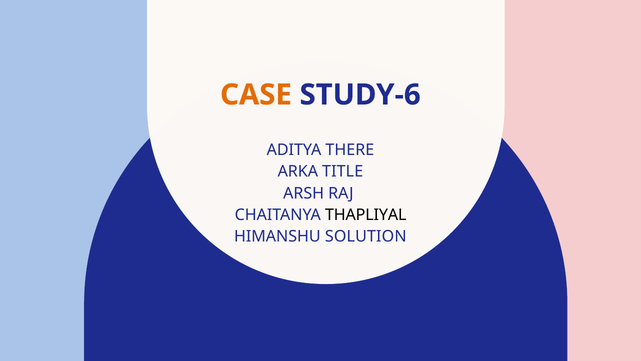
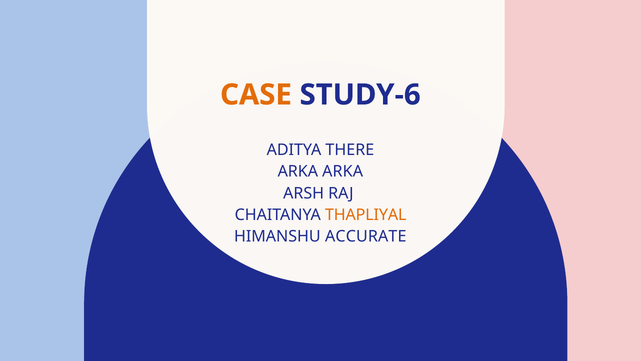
ARKA TITLE: TITLE -> ARKA
THAPLIYAL colour: black -> orange
SOLUTION: SOLUTION -> ACCURATE
